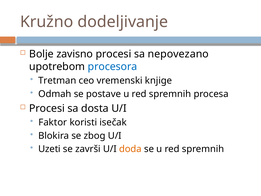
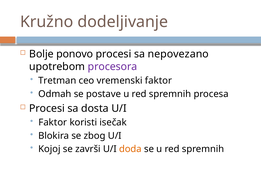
zavisno: zavisno -> ponovo
procesora colour: blue -> purple
vremenski knjige: knjige -> faktor
Uzeti: Uzeti -> Kojoj
